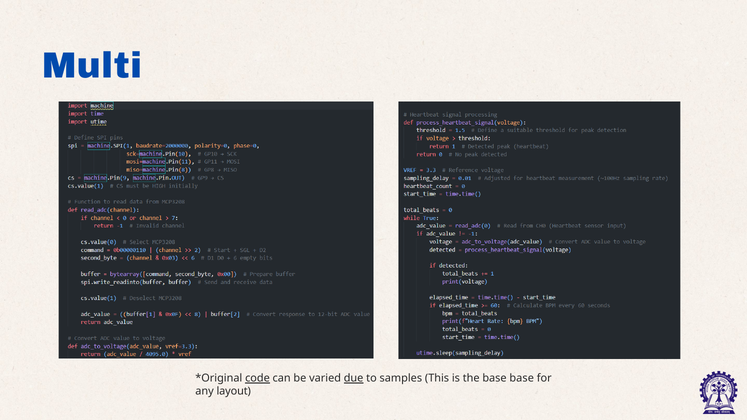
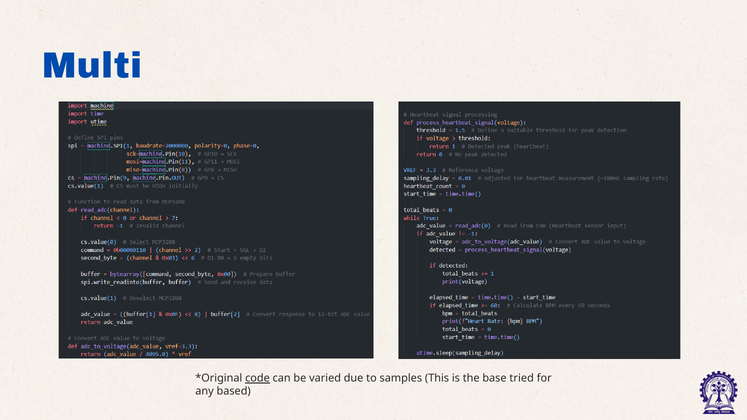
due underline: present -> none
base base: base -> tried
layout: layout -> based
